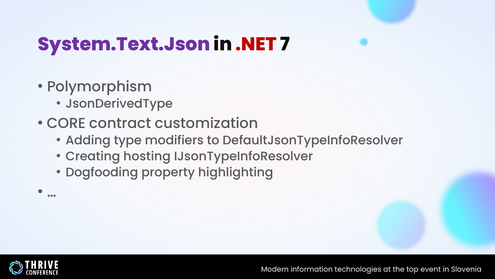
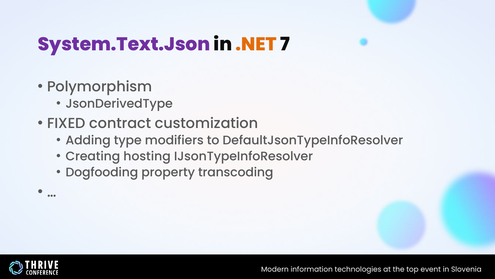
.NET colour: red -> orange
CORE: CORE -> FIXED
highlighting: highlighting -> transcoding
